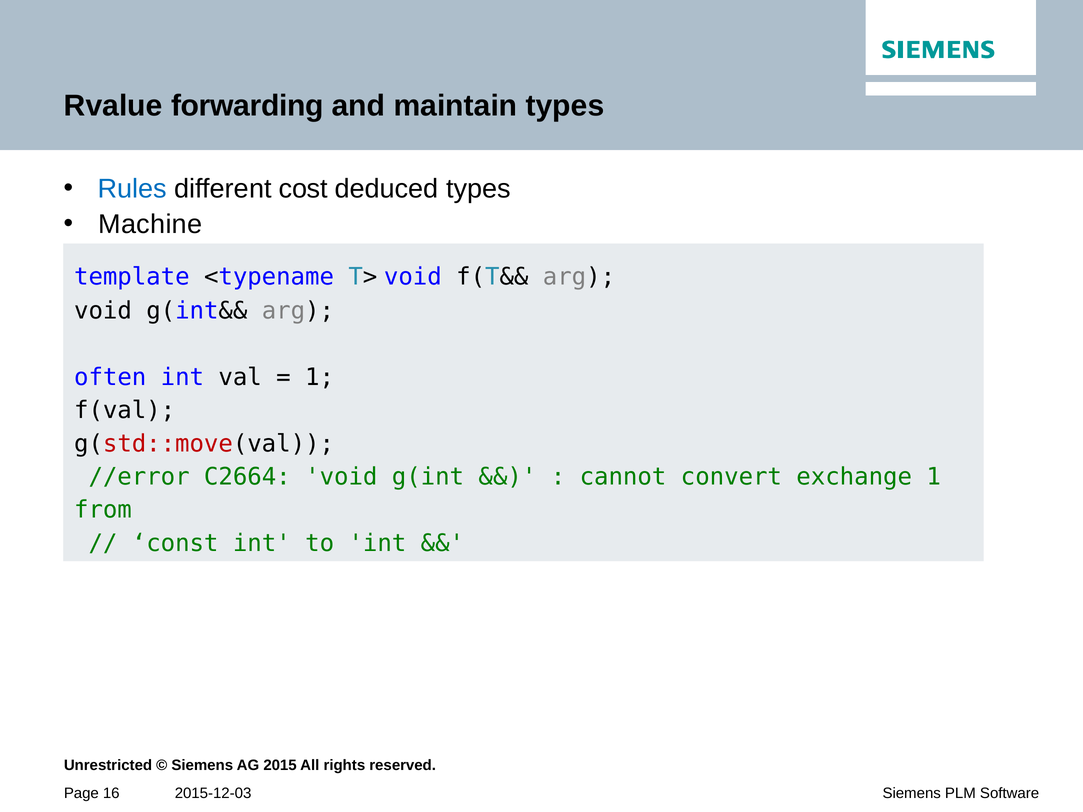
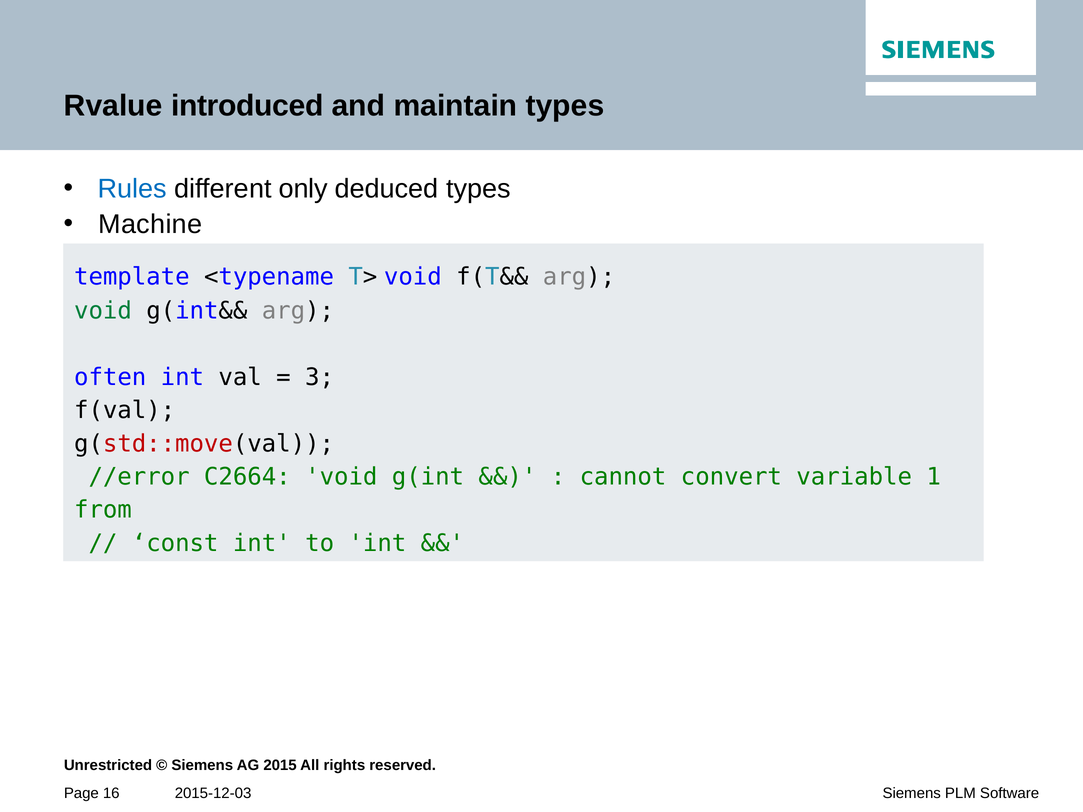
forwarding: forwarding -> introduced
cost: cost -> only
void at (103, 311) colour: black -> green
1 at (320, 377): 1 -> 3
exchange: exchange -> variable
